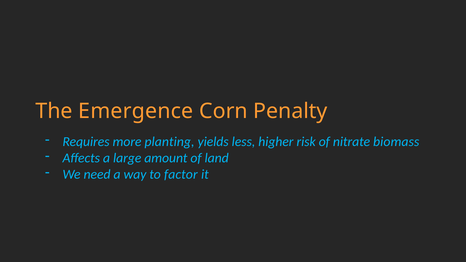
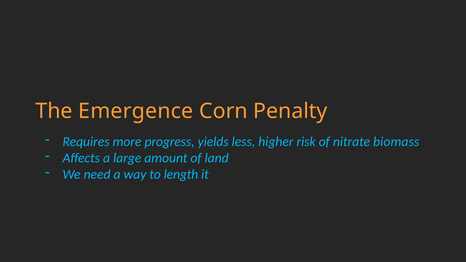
planting: planting -> progress
factor: factor -> length
